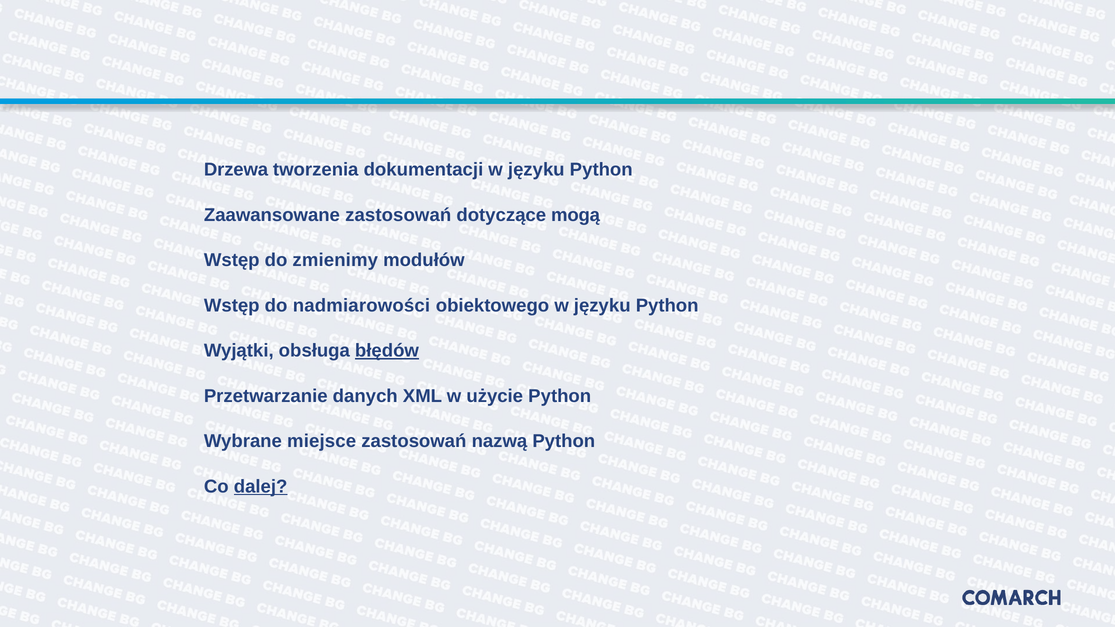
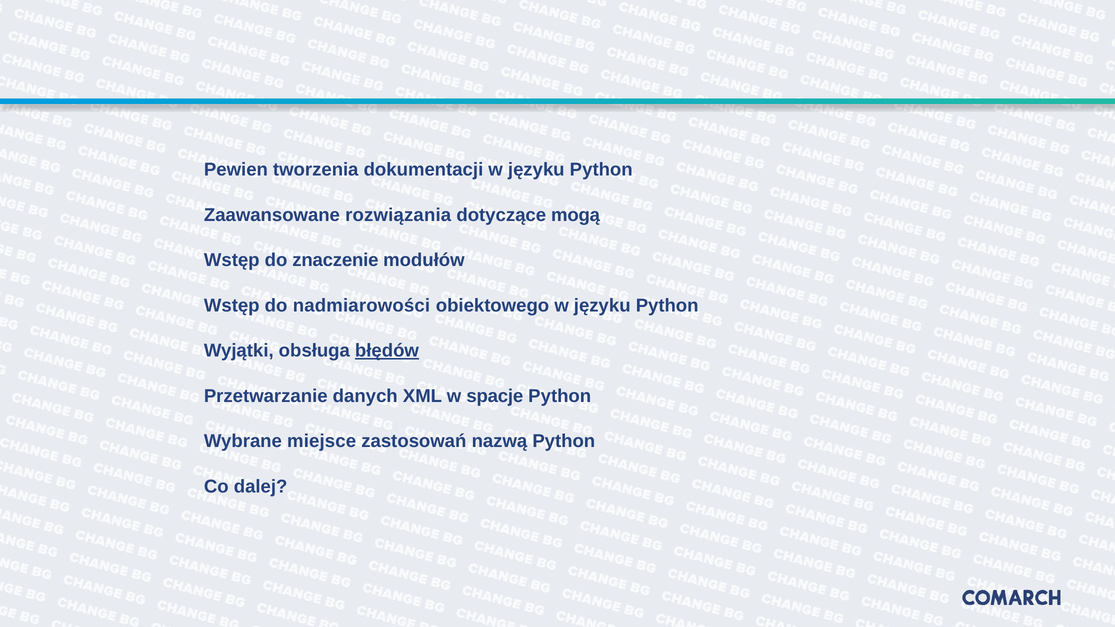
Drzewa: Drzewa -> Pewien
Zaawansowane zastosowań: zastosowań -> rozwiązania
zmienimy: zmienimy -> znaczenie
użycie: użycie -> spacje
dalej underline: present -> none
